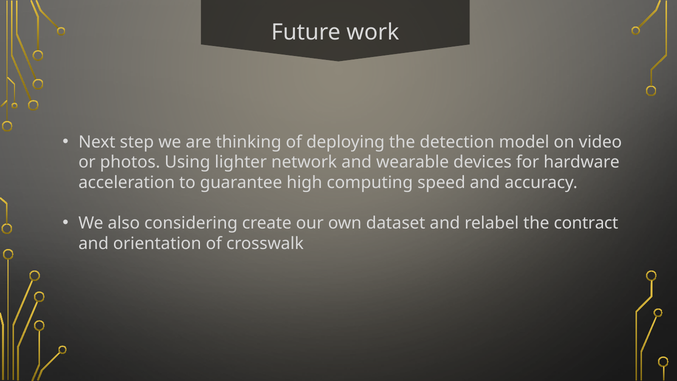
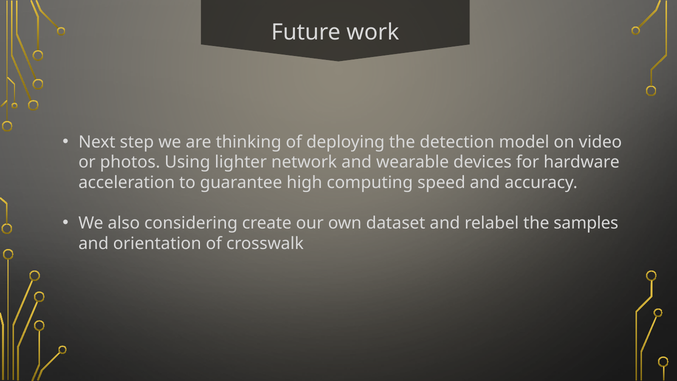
contract: contract -> samples
